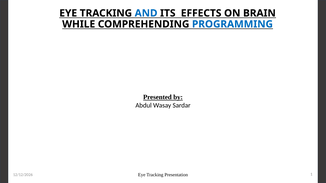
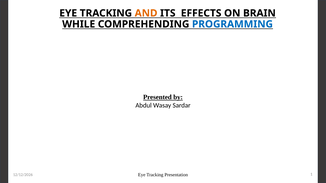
AND colour: blue -> orange
